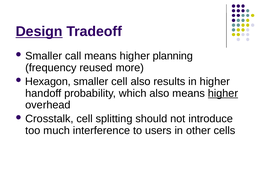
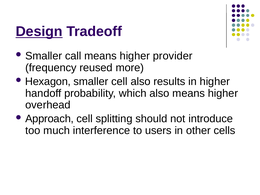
planning: planning -> provider
higher at (223, 93) underline: present -> none
Crosstalk: Crosstalk -> Approach
